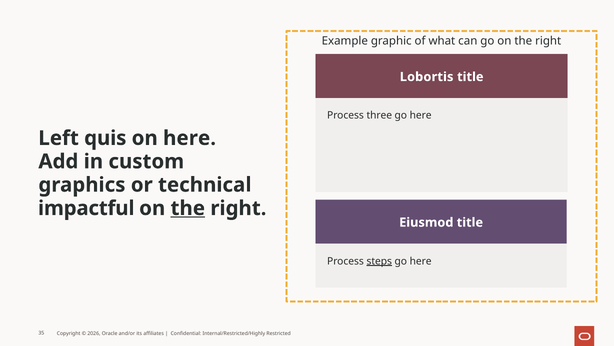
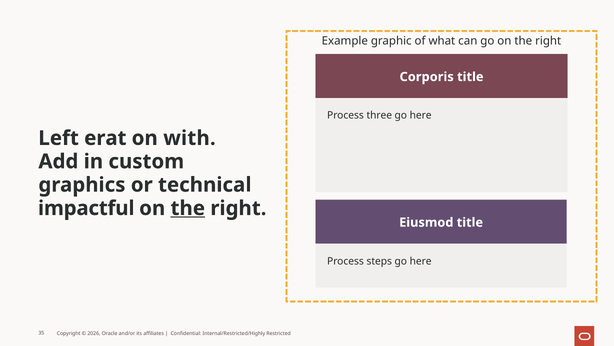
Lobortis: Lobortis -> Corporis
quis: quis -> erat
on here: here -> with
steps underline: present -> none
